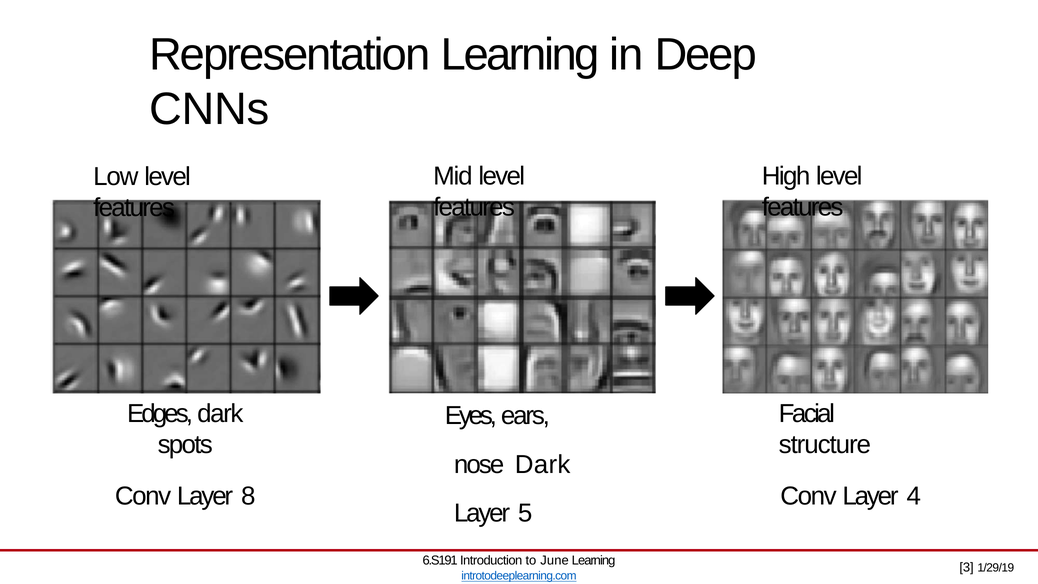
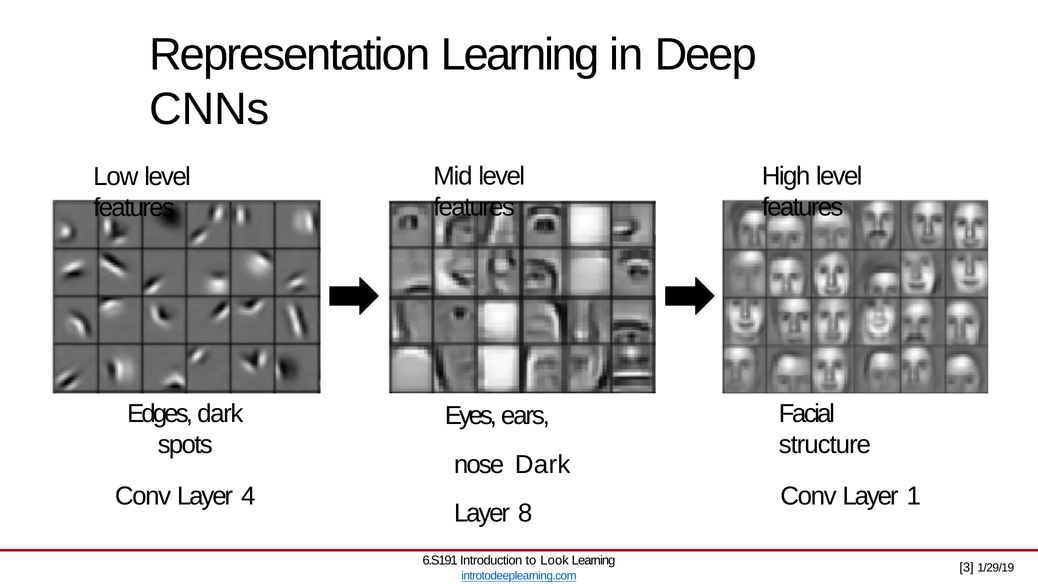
8: 8 -> 4
4: 4 -> 1
5: 5 -> 8
June: June -> Look
